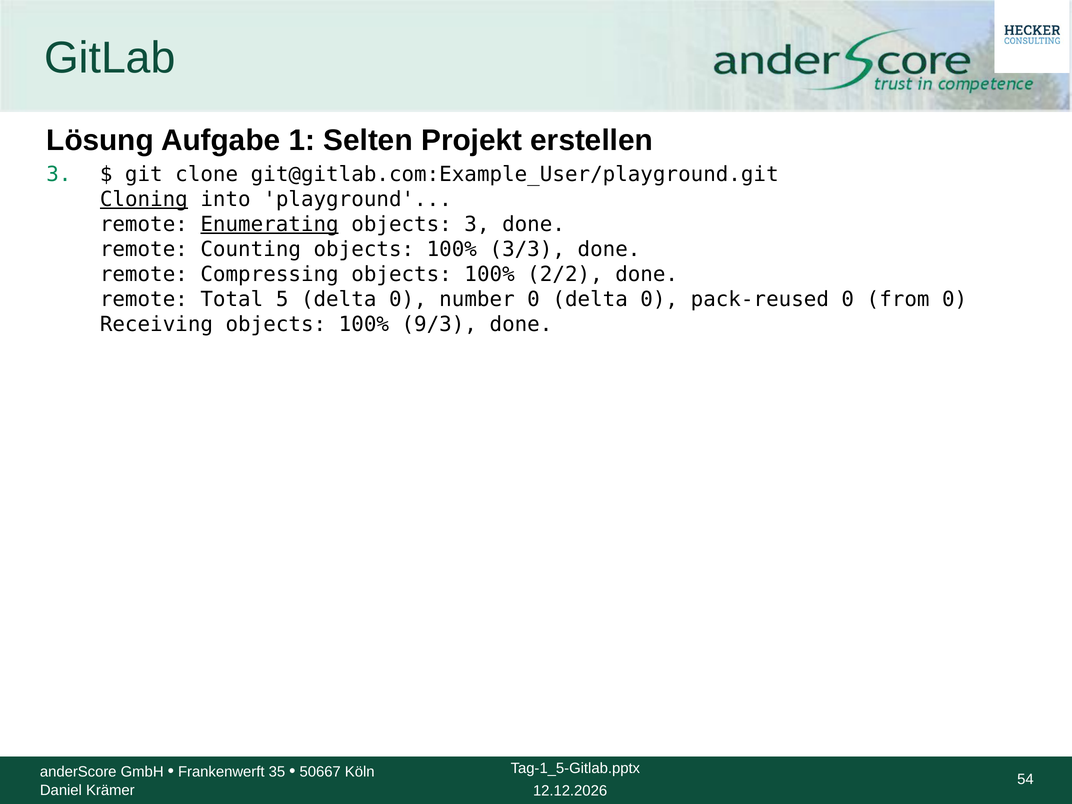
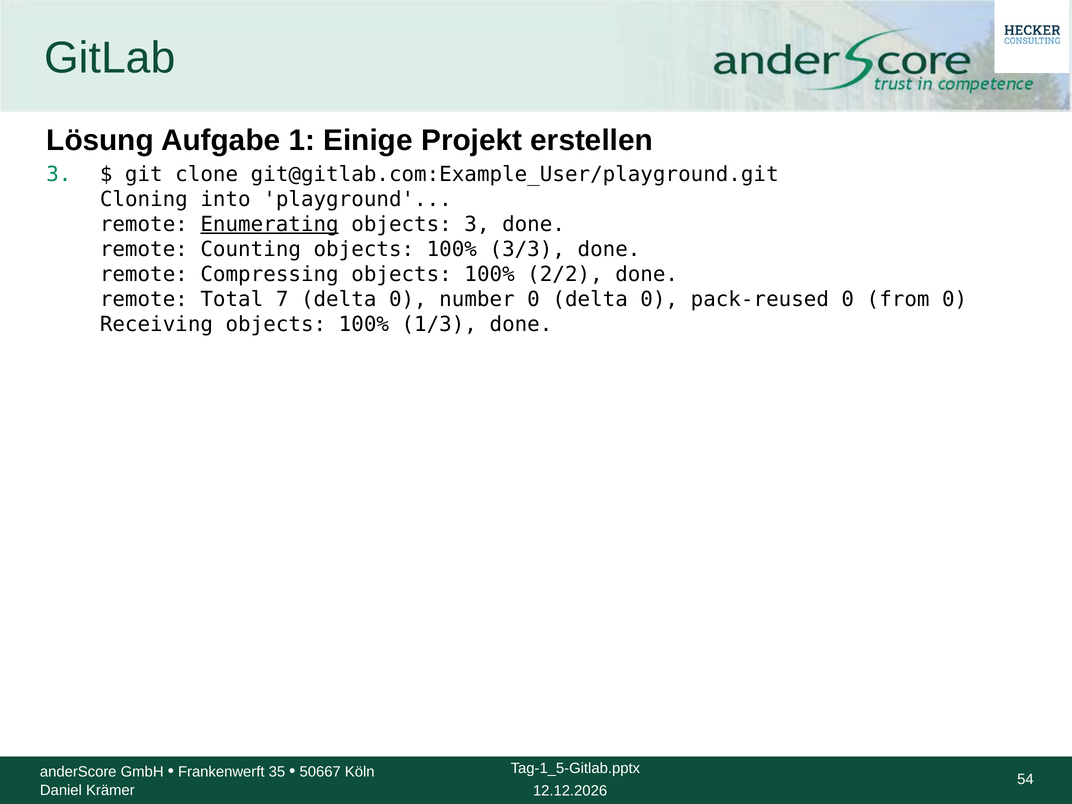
Selten: Selten -> Einige
Cloning underline: present -> none
5: 5 -> 7
9/3: 9/3 -> 1/3
